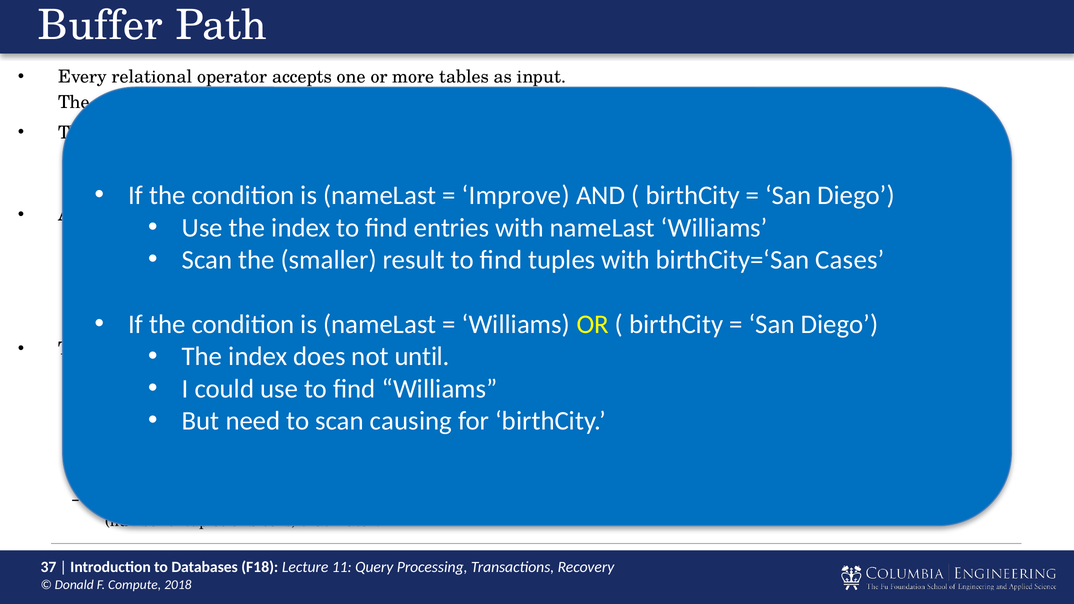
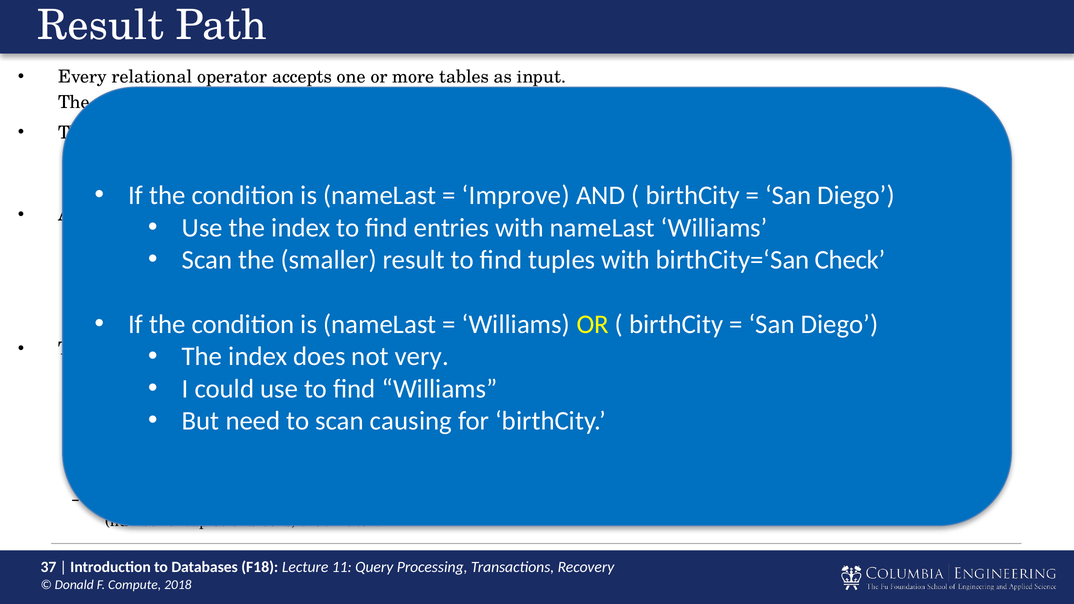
Buffer at (100, 25): Buffer -> Result
Cases: Cases -> Check
until: until -> very
